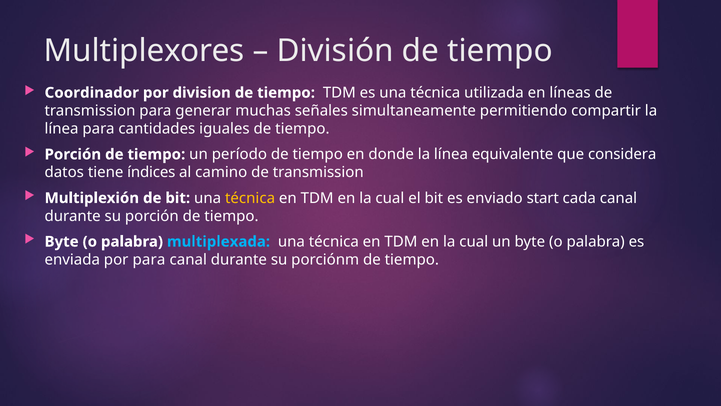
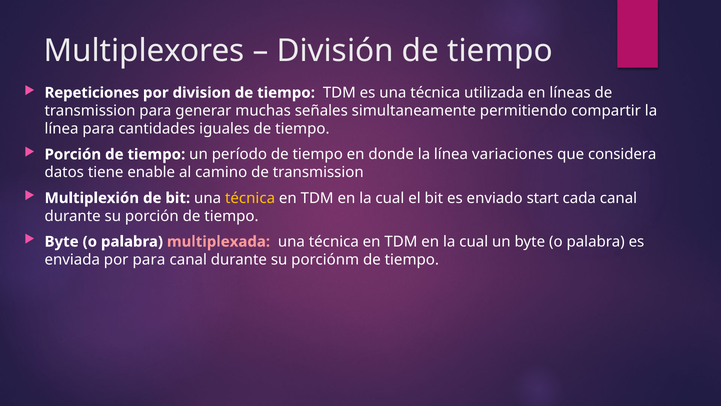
Coordinador: Coordinador -> Repeticiones
equivalente: equivalente -> variaciones
índices: índices -> enable
multiplexada colour: light blue -> pink
